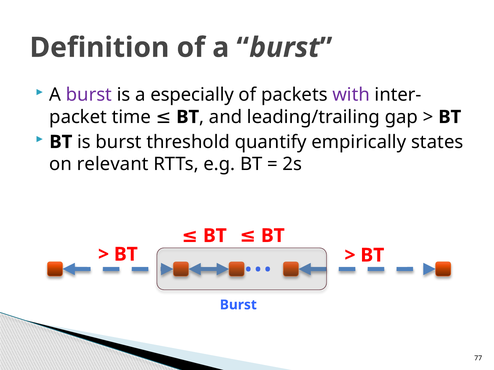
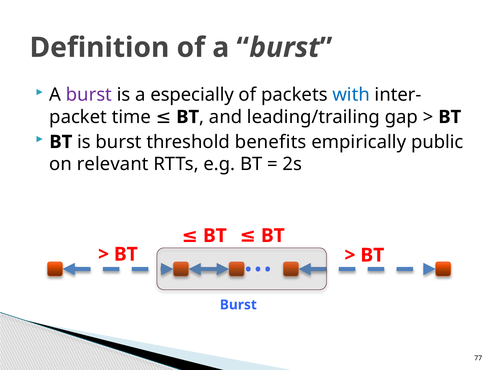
with colour: purple -> blue
quantify: quantify -> benefits
states: states -> public
